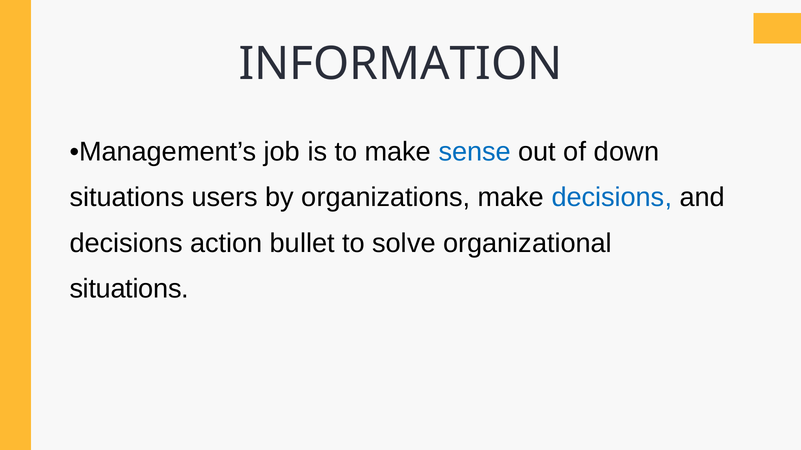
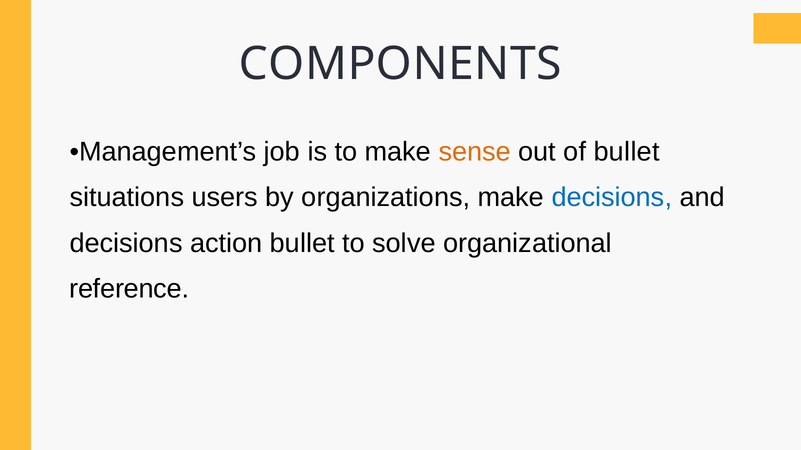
INFORMATION: INFORMATION -> COMPONENTS
sense colour: blue -> orange
of down: down -> bullet
situations at (129, 289): situations -> reference
